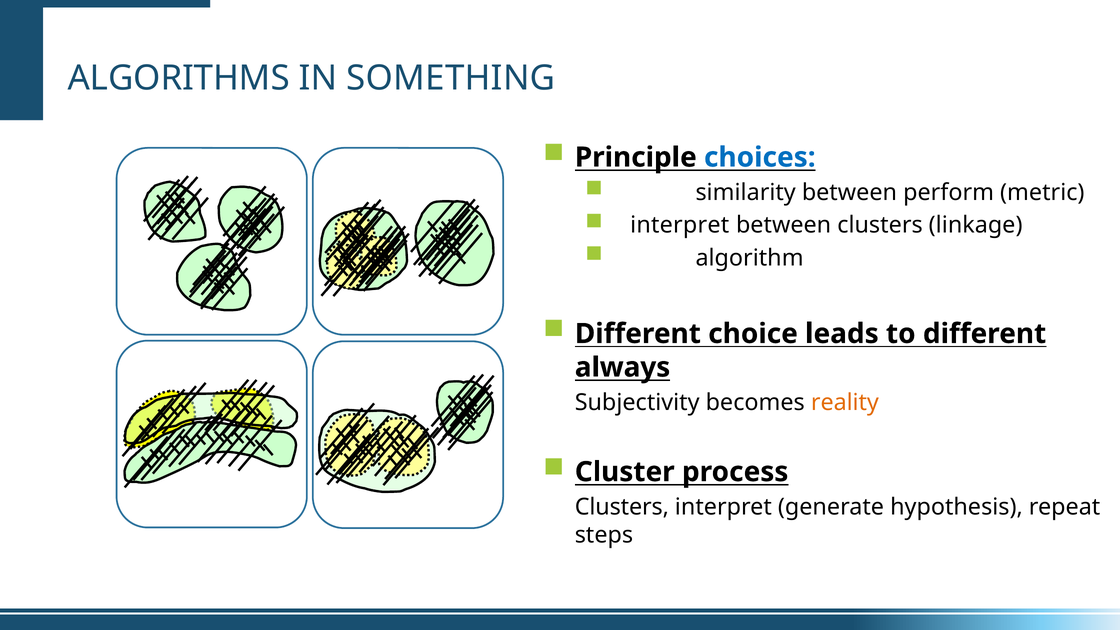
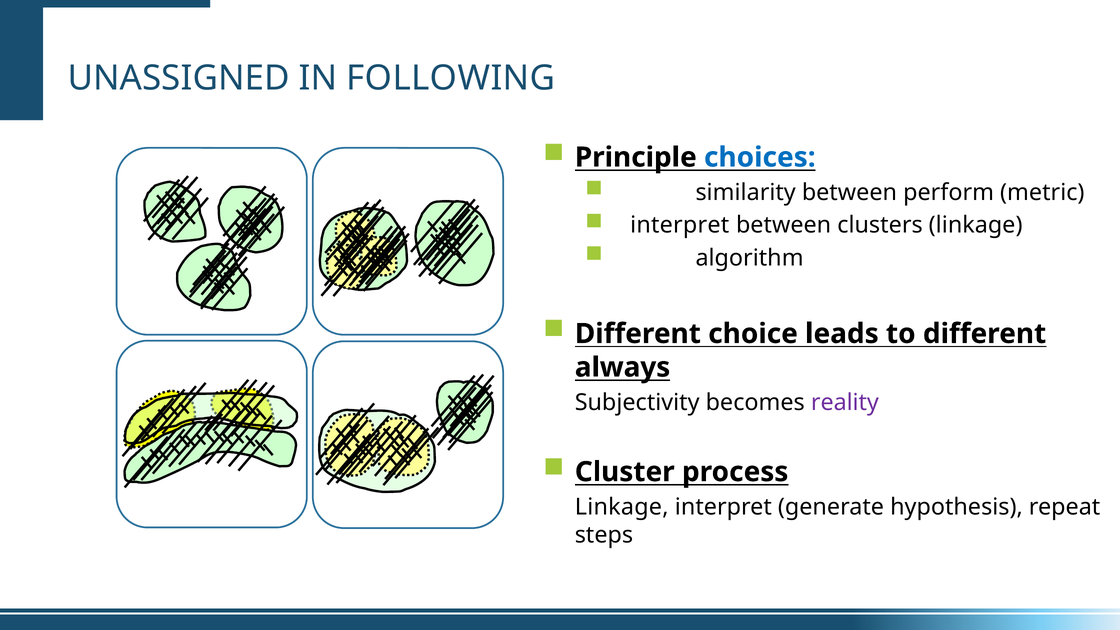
ALGORITHMS: ALGORITHMS -> UNASSIGNED
SOMETHING: SOMETHING -> FOLLOWING
reality colour: orange -> purple
Clusters at (622, 507): Clusters -> Linkage
